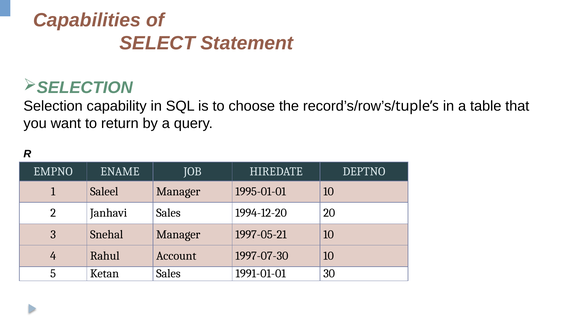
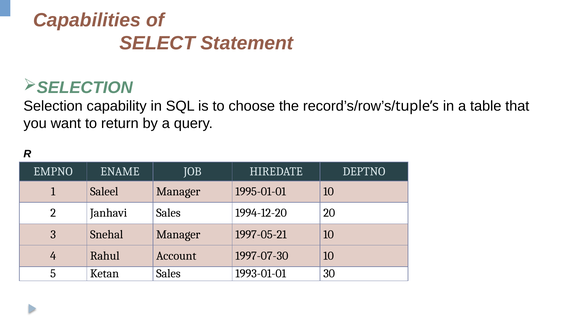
1991-01-01: 1991-01-01 -> 1993-01-01
